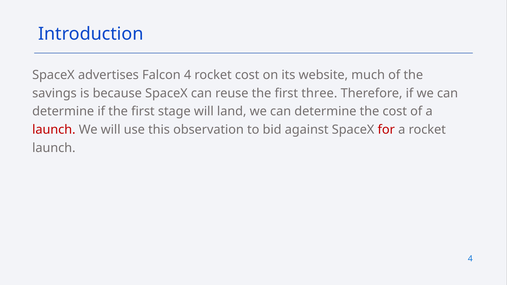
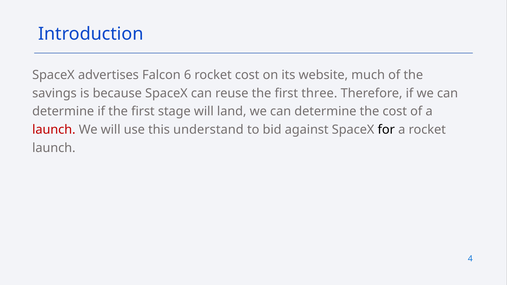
Falcon 4: 4 -> 6
observation: observation -> understand
for colour: red -> black
